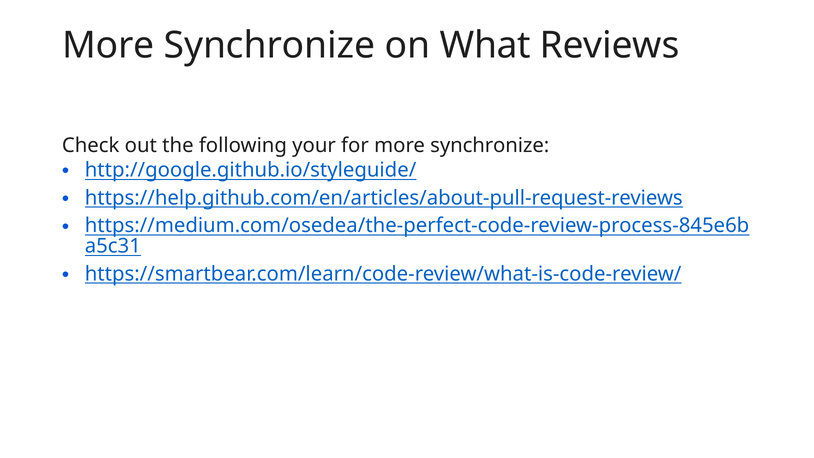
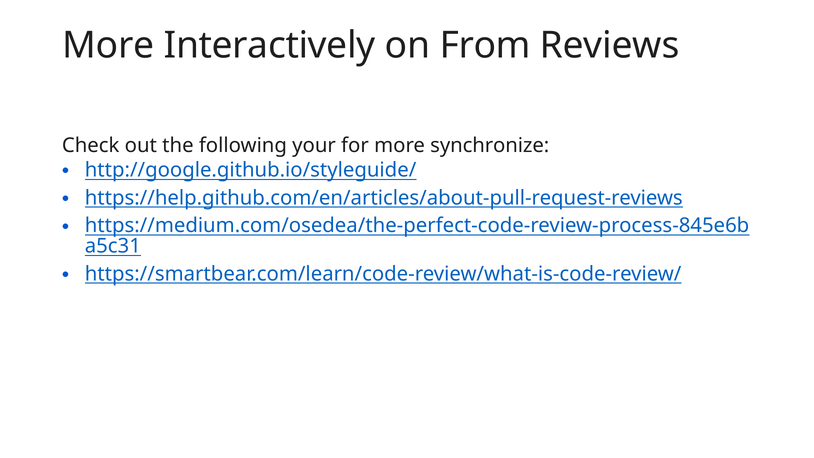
Synchronize at (269, 45): Synchronize -> Interactively
What: What -> From
